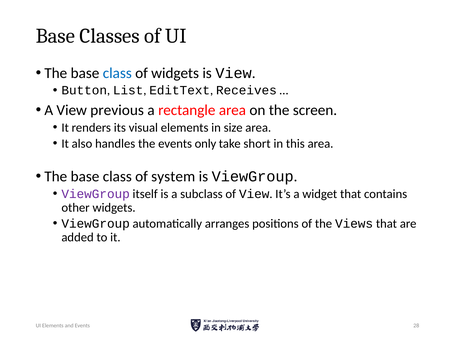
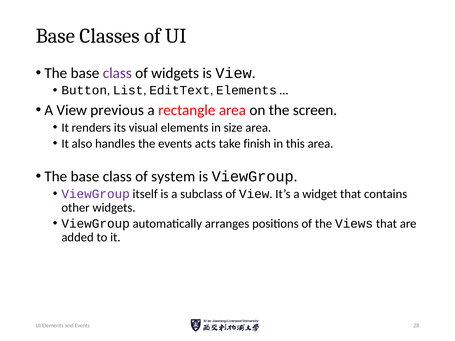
class at (117, 73) colour: blue -> purple
EditText Receives: Receives -> Elements
only: only -> acts
short: short -> finish
